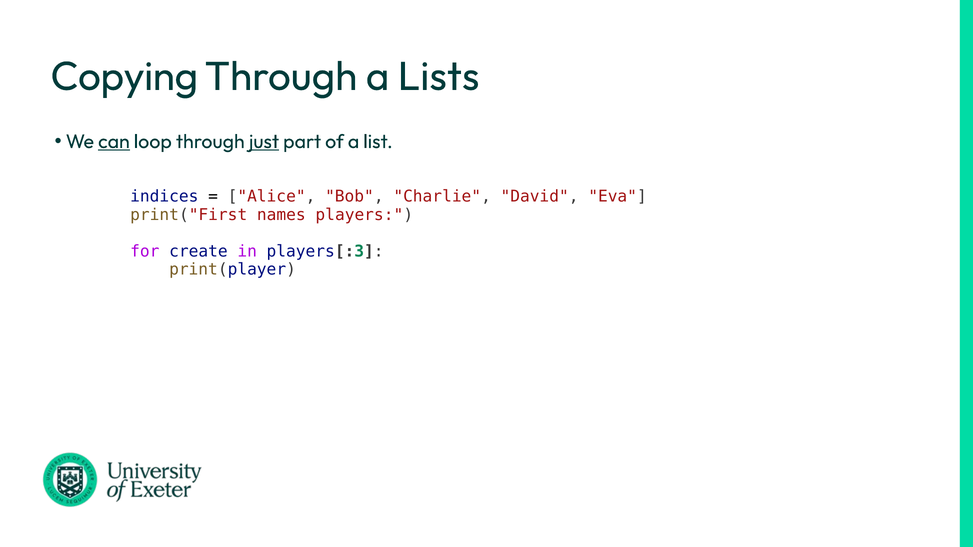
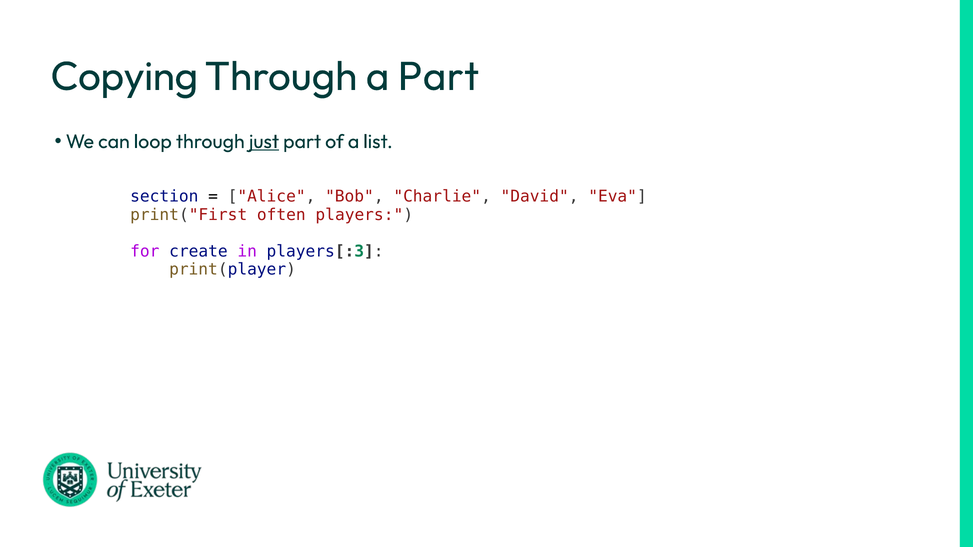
a Lists: Lists -> Part
can underline: present -> none
indices: indices -> section
names: names -> often
